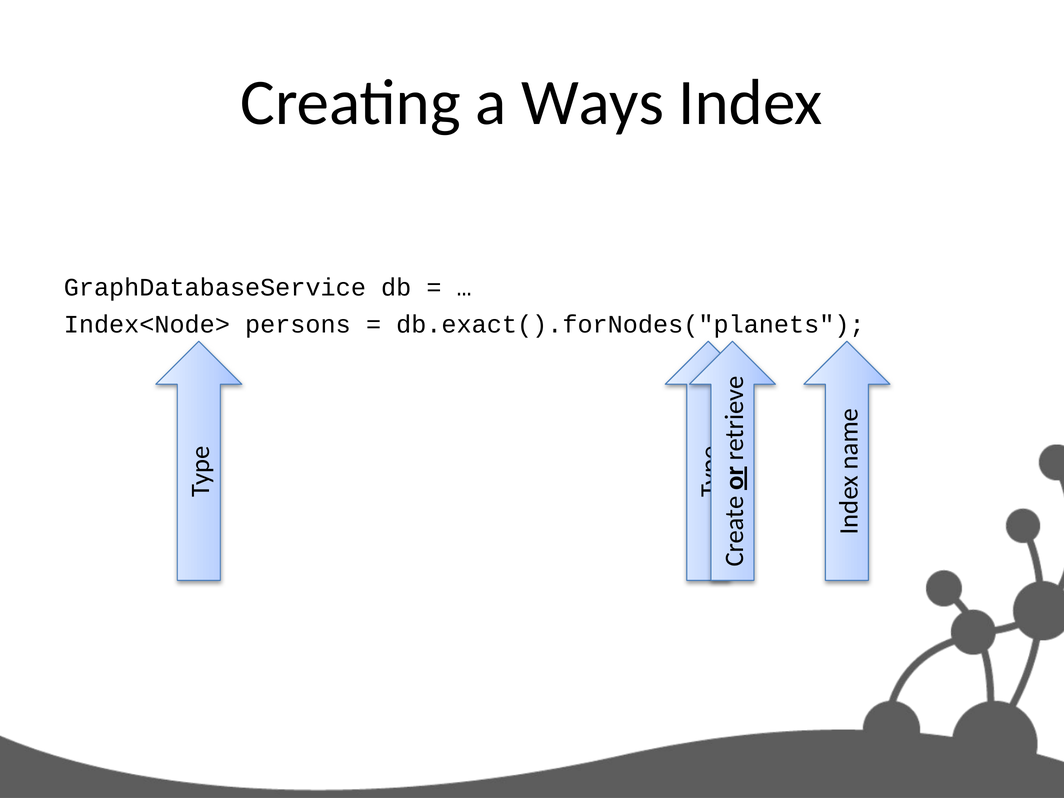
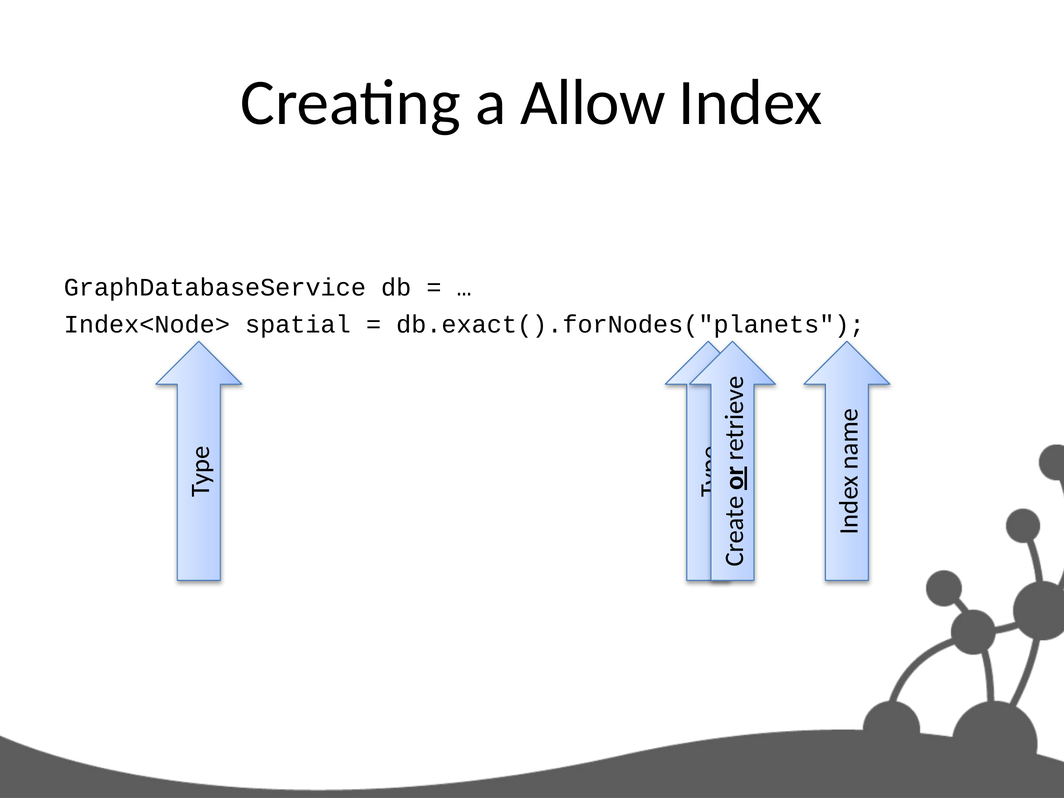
Ways: Ways -> Allow
persons: persons -> spatial
